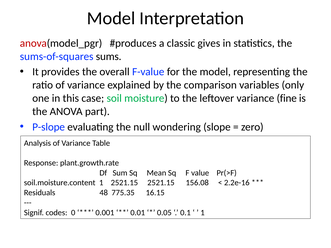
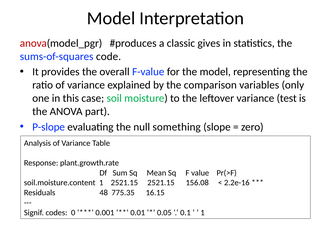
sums: sums -> code
fine: fine -> test
wondering: wondering -> something
